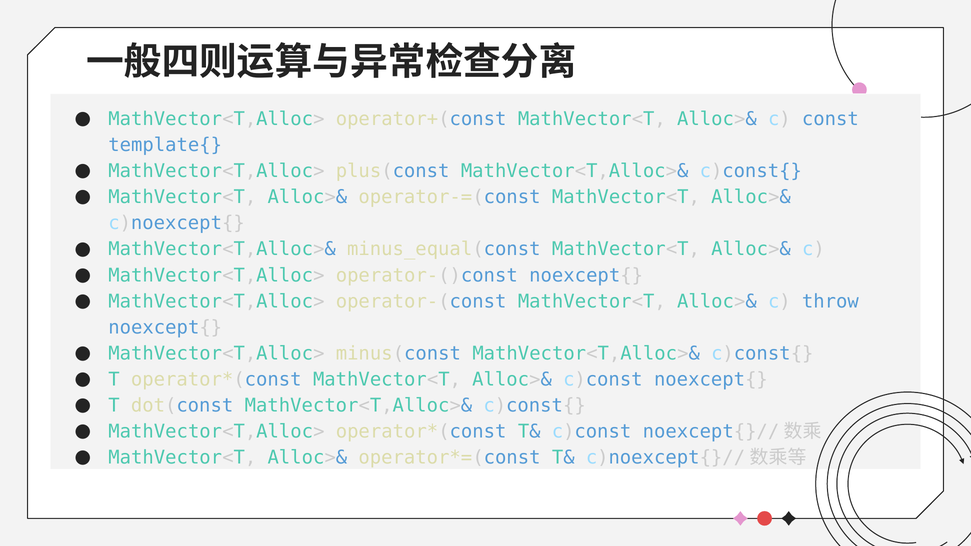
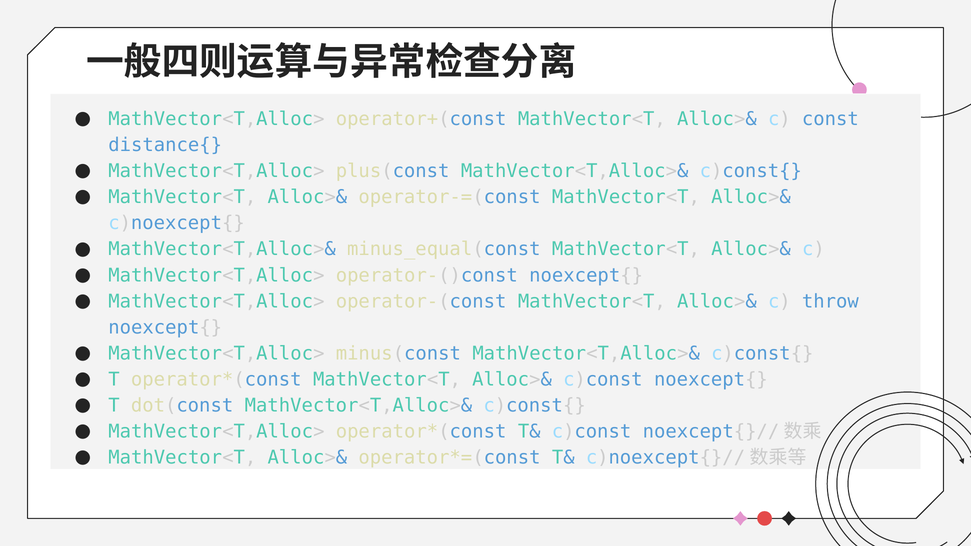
template{: template{ -> distance{
